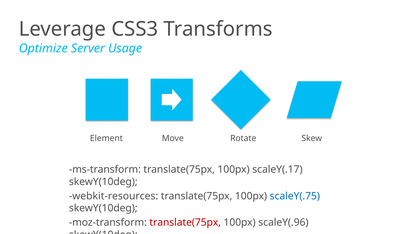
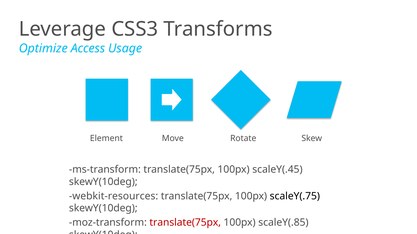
Server: Server -> Access
scaleY(.17: scaleY(.17 -> scaleY(.45
scaleY(.75 at (295, 196) colour: blue -> black
scaleY(.96: scaleY(.96 -> scaleY(.85
